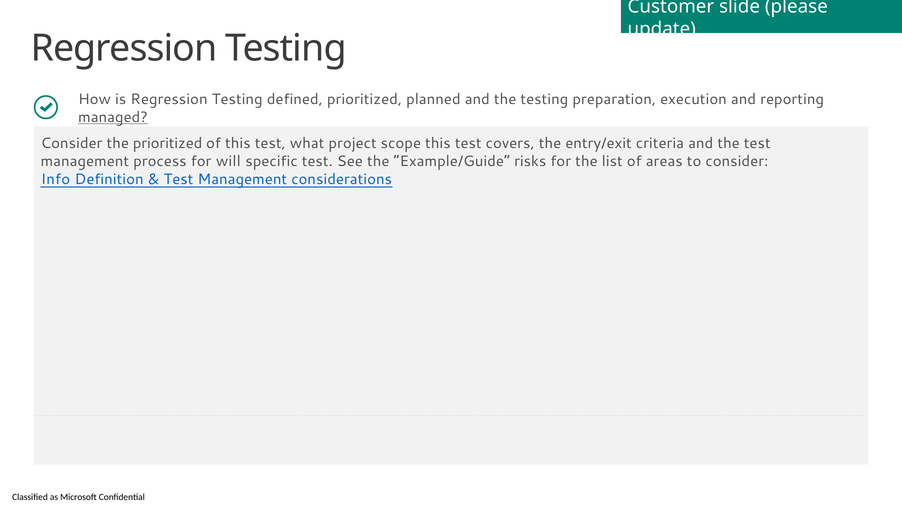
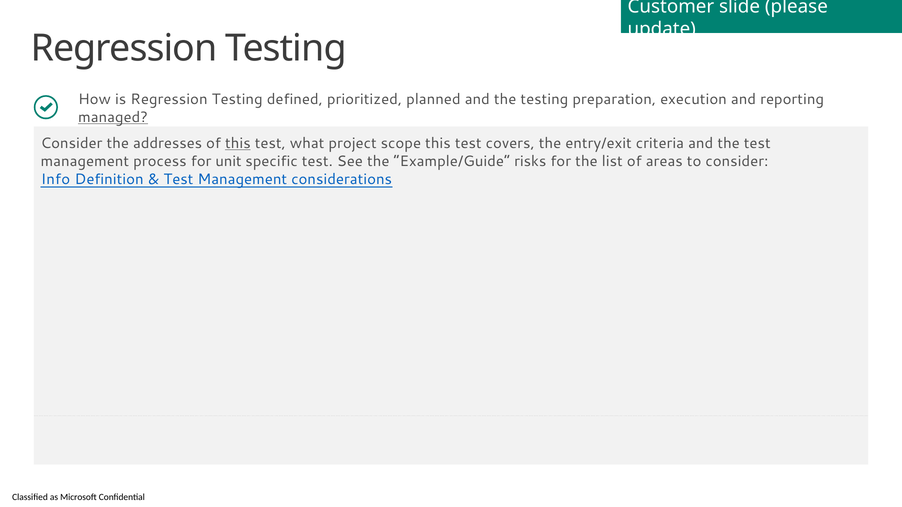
the prioritized: prioritized -> addresses
this at (238, 143) underline: none -> present
will: will -> unit
